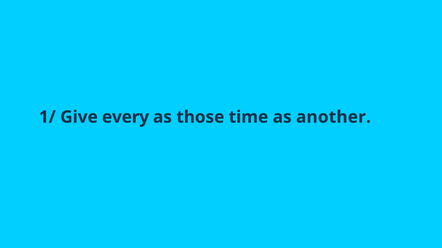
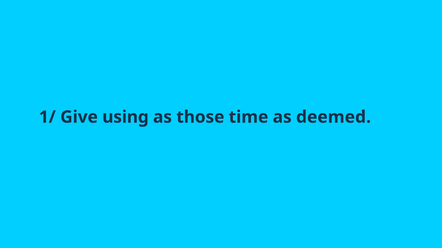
every: every -> using
another: another -> deemed
